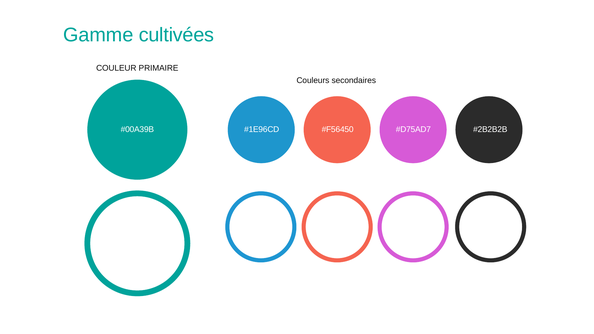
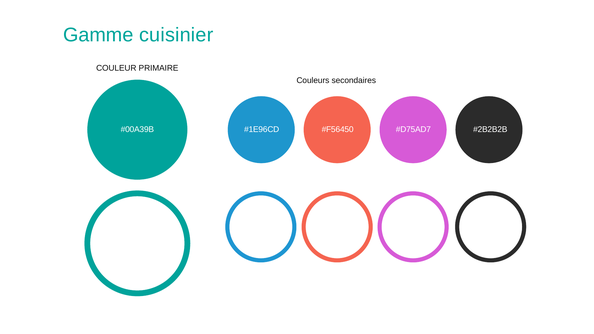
cultivées: cultivées -> cuisinier
